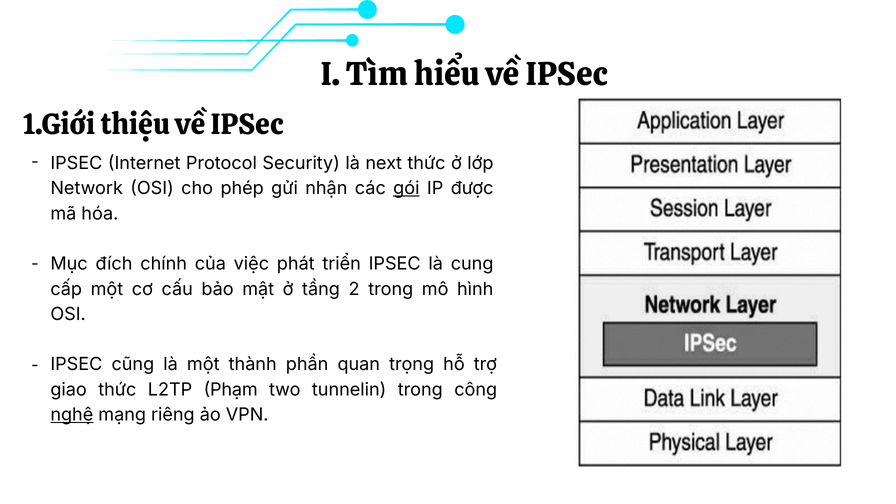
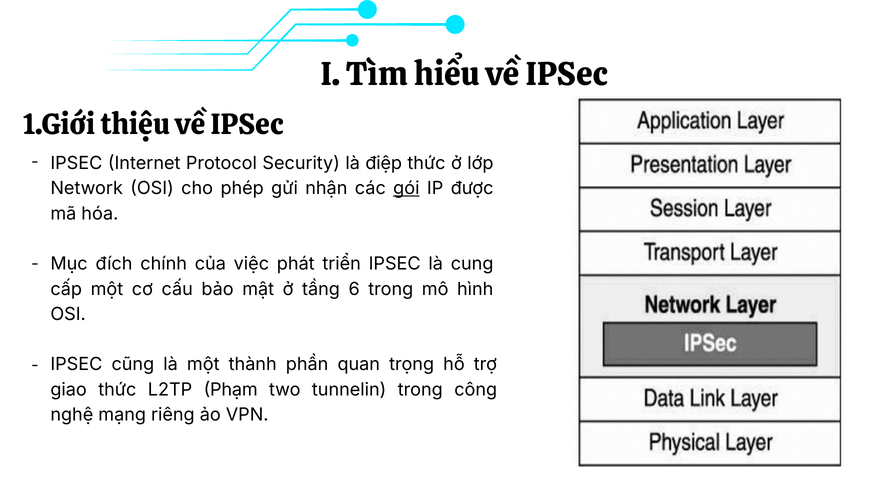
next: next -> điệp
2: 2 -> 6
nghệ underline: present -> none
